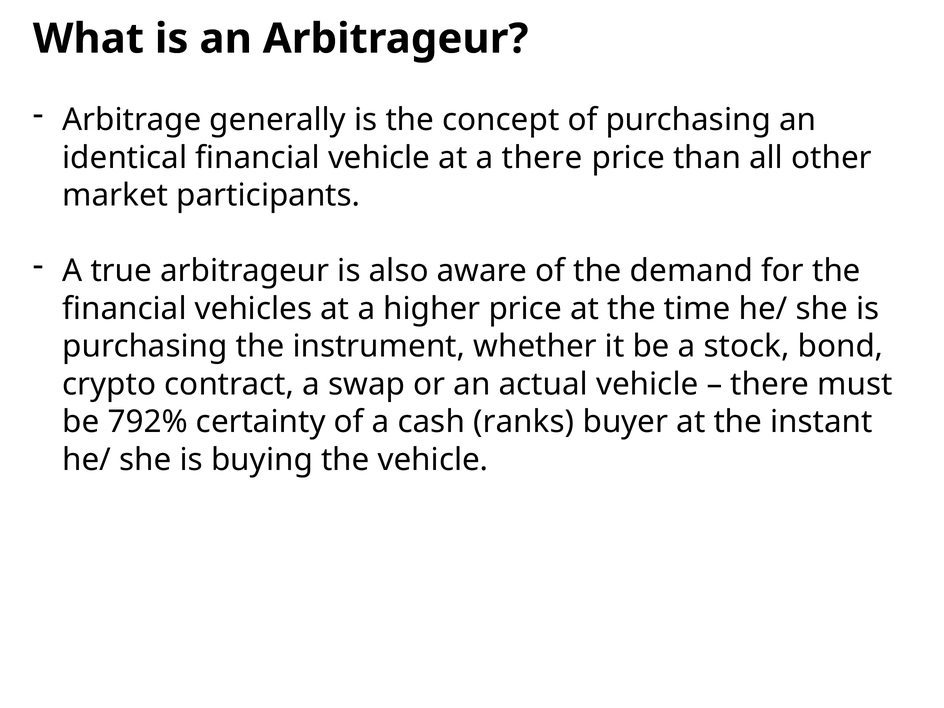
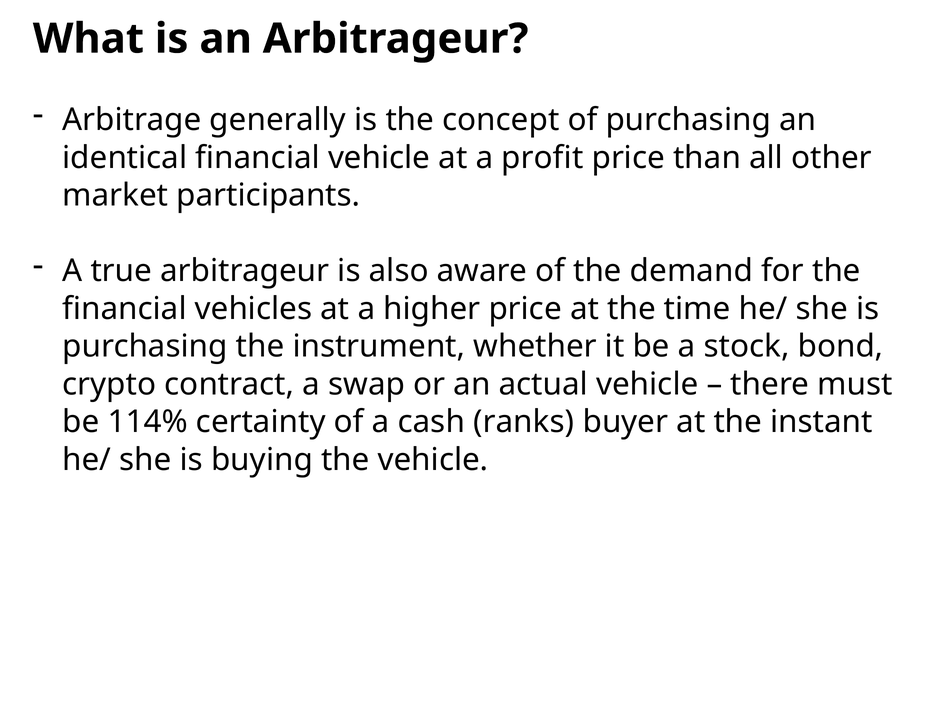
a there: there -> profit
792%: 792% -> 114%
